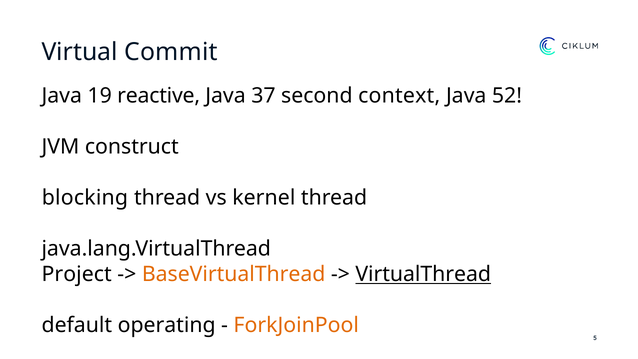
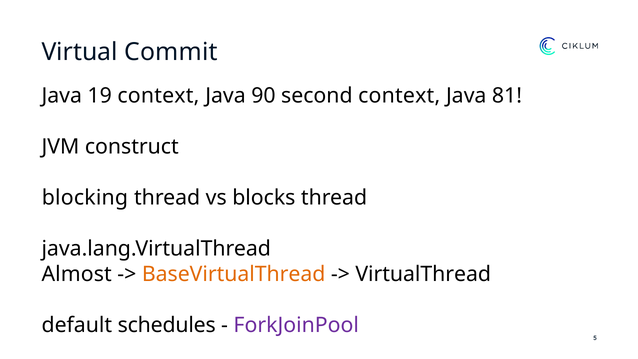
19 reactive: reactive -> context
37: 37 -> 90
52: 52 -> 81
kernel: kernel -> blocks
Project: Project -> Almost
VirtualThread underline: present -> none
operating: operating -> schedules
ForkJoinPool colour: orange -> purple
